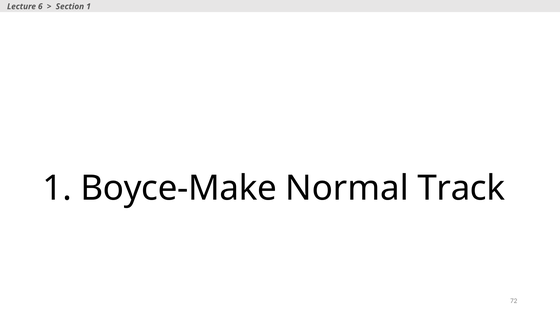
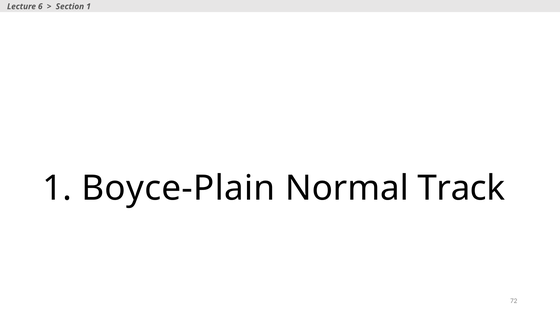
Boyce-Make: Boyce-Make -> Boyce-Plain
